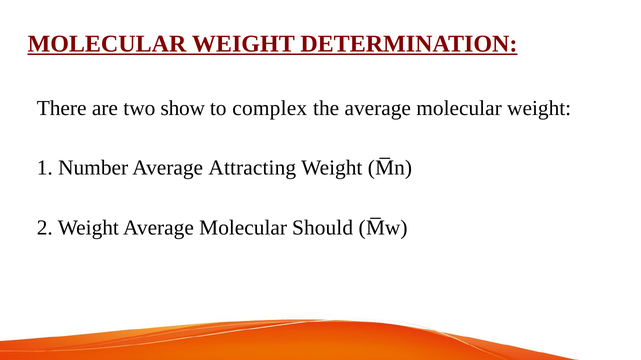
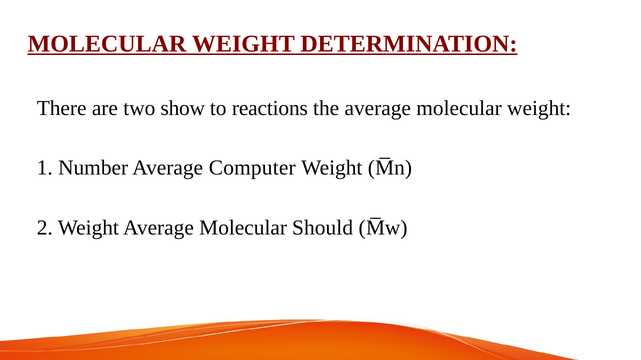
complex: complex -> reactions
Attracting: Attracting -> Computer
